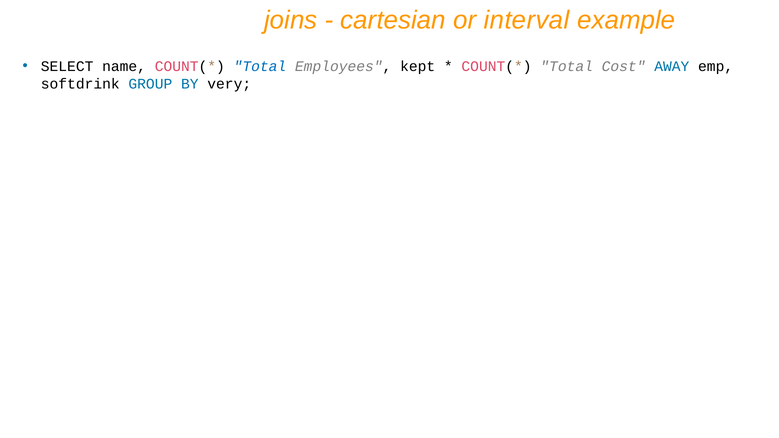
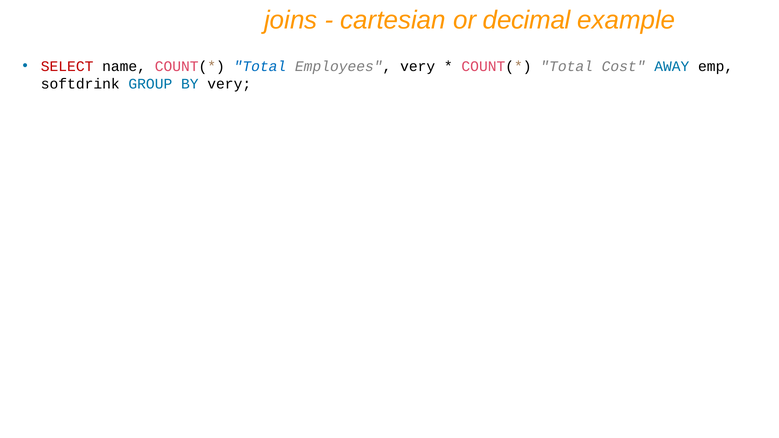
interval: interval -> decimal
SELECT colour: black -> red
Employees kept: kept -> very
